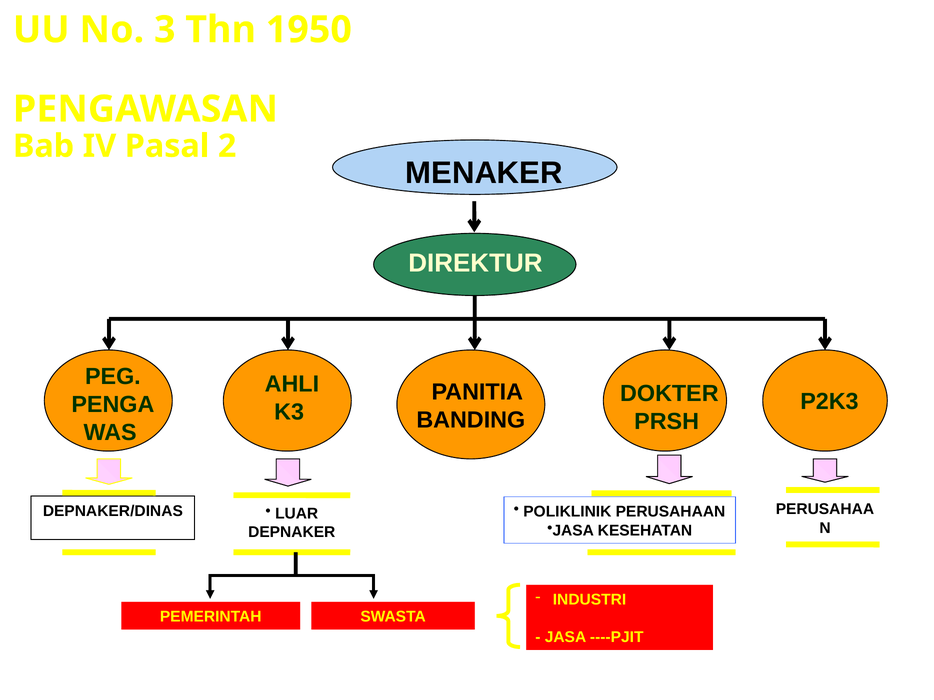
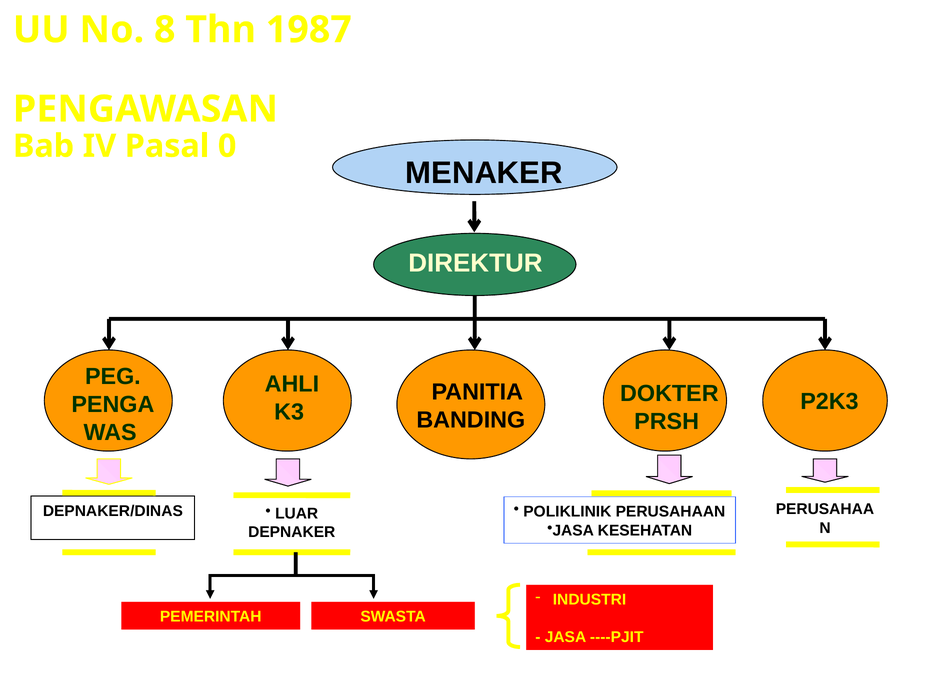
3: 3 -> 8
1950: 1950 -> 1987
2: 2 -> 0
